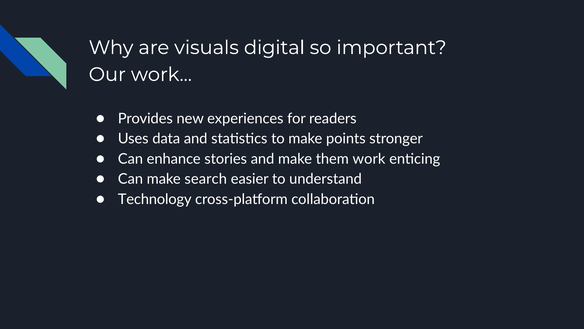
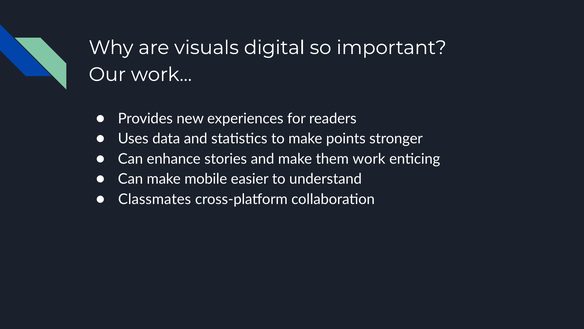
search: search -> mobile
Technology: Technology -> Classmates
